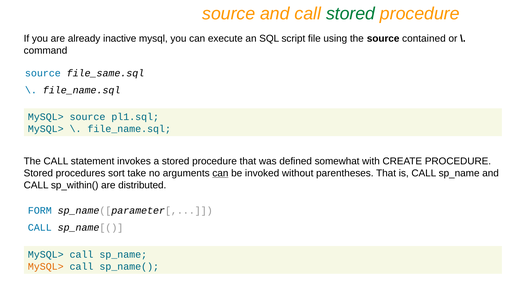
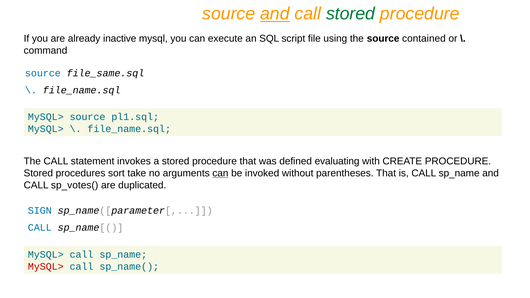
and at (275, 14) underline: none -> present
somewhat: somewhat -> evaluating
sp_within(: sp_within( -> sp_votes(
distributed: distributed -> duplicated
FORM: FORM -> SIGN
MySQL> at (46, 267) colour: orange -> red
